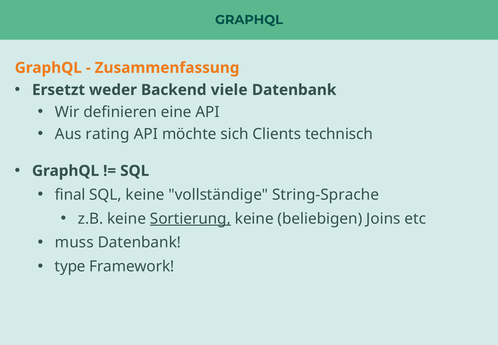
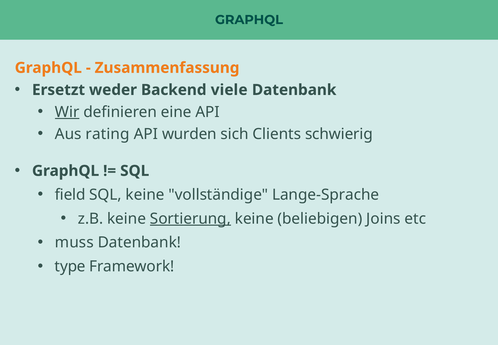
Wir underline: none -> present
möchte: möchte -> wurden
technisch: technisch -> schwierig
final: final -> field
String-Sprache: String-Sprache -> Lange-Sprache
